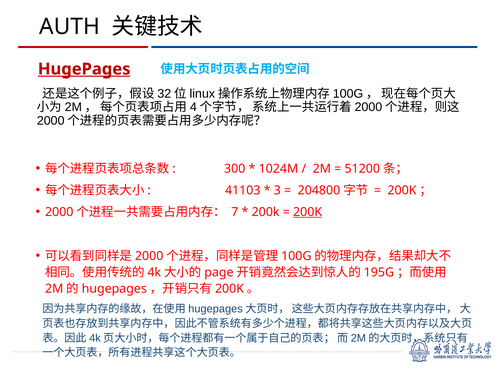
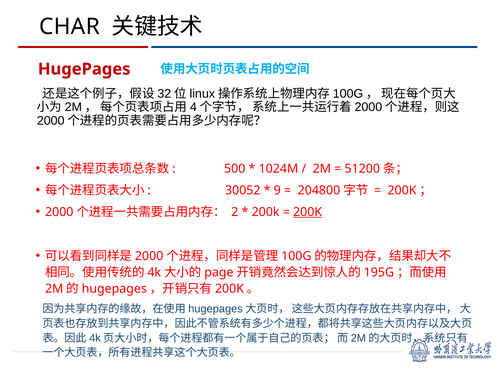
AUTH: AUTH -> CHAR
HugePages underline: present -> none
300: 300 -> 500
41103: 41103 -> 30052
3: 3 -> 9
7: 7 -> 2
